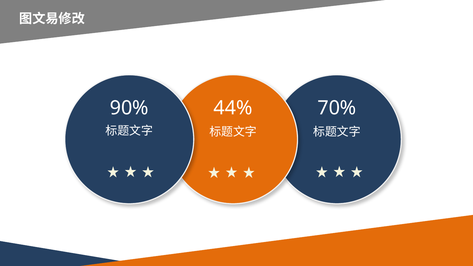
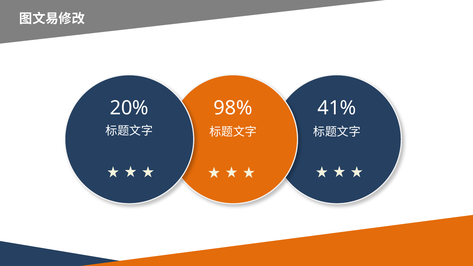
90%: 90% -> 20%
44%: 44% -> 98%
70%: 70% -> 41%
